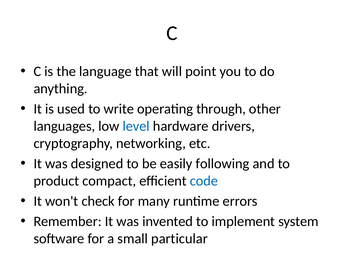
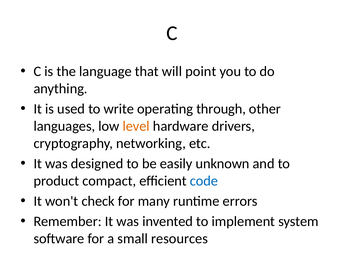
level colour: blue -> orange
following: following -> unknown
particular: particular -> resources
